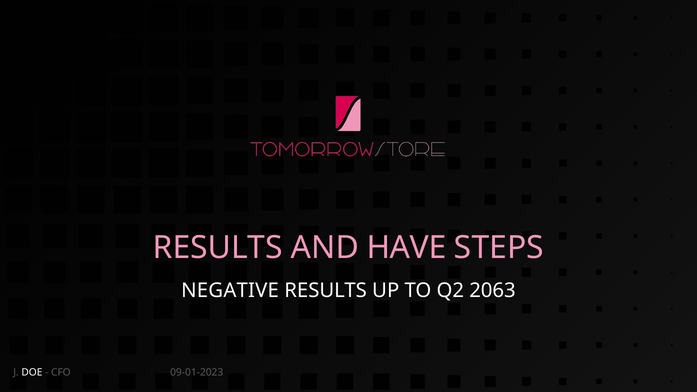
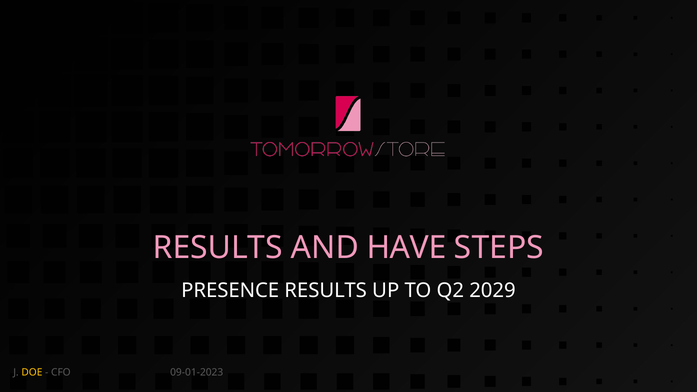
NEGATIVE: NEGATIVE -> PRESENCE
2063: 2063 -> 2029
DOE colour: white -> yellow
